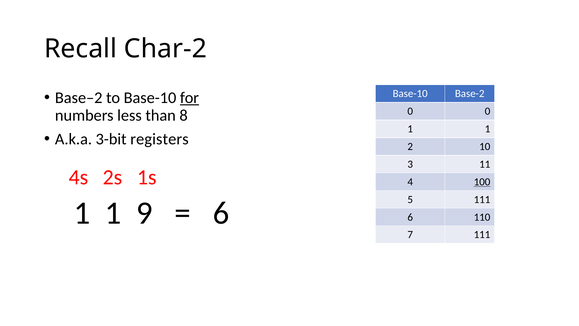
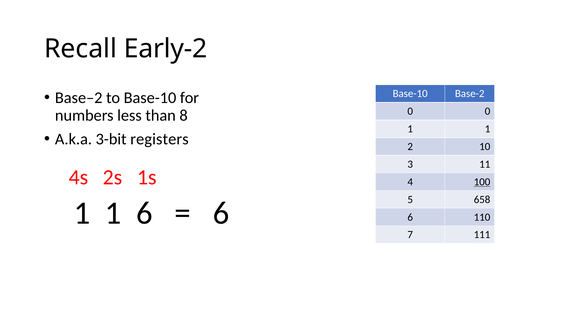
Char-2: Char-2 -> Early-2
for underline: present -> none
5 111: 111 -> 658
1 9: 9 -> 6
